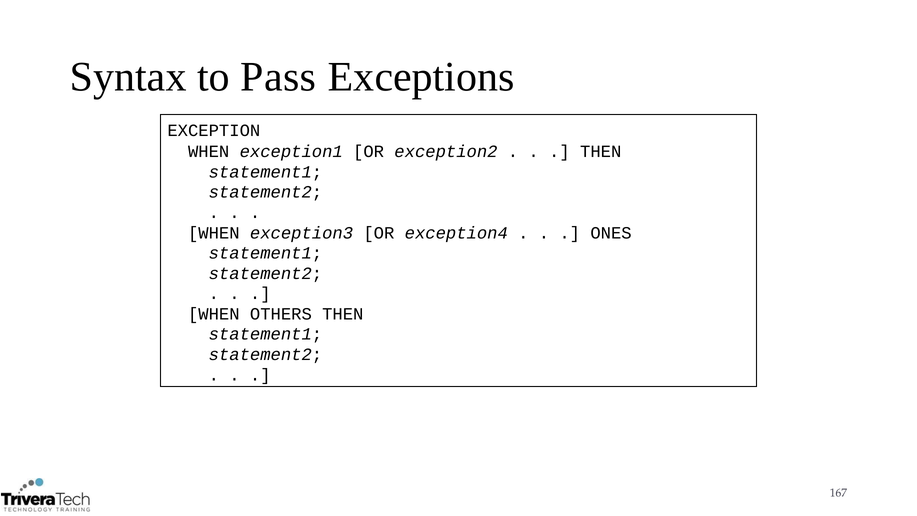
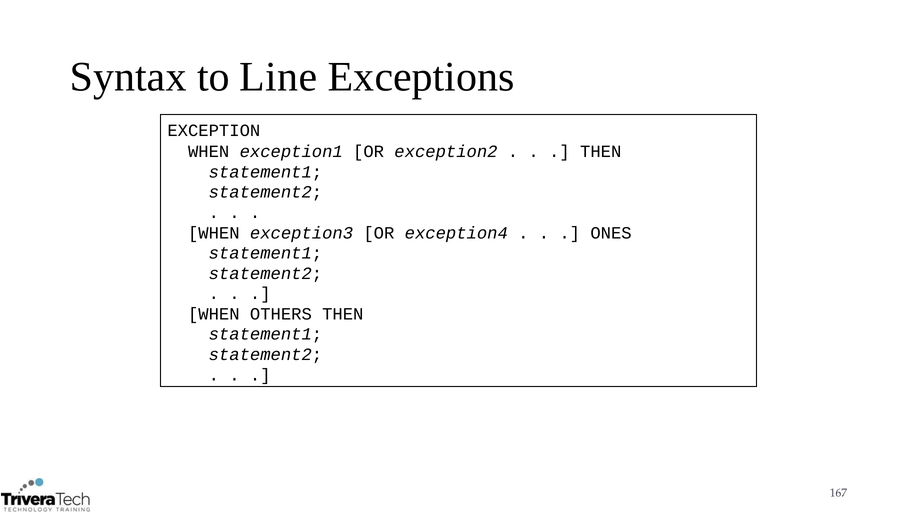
Pass: Pass -> Line
